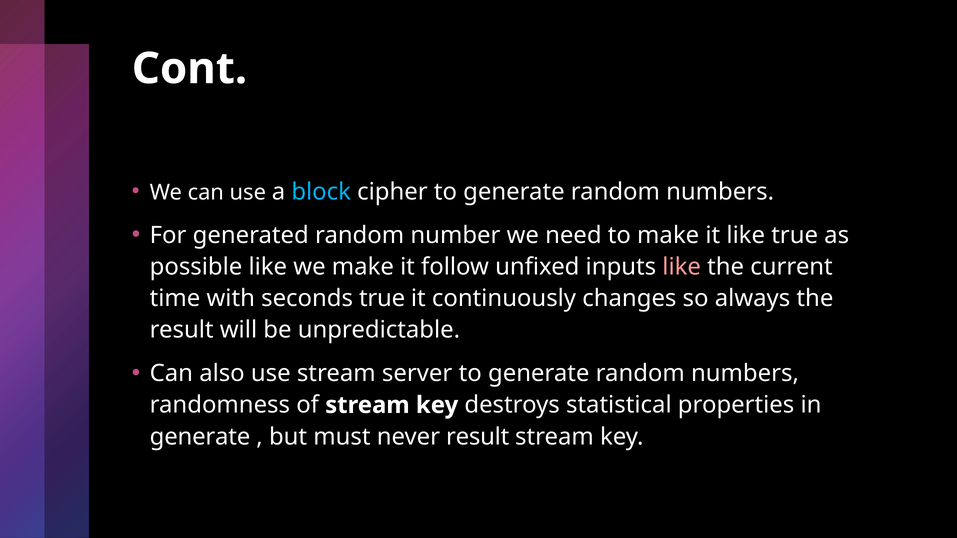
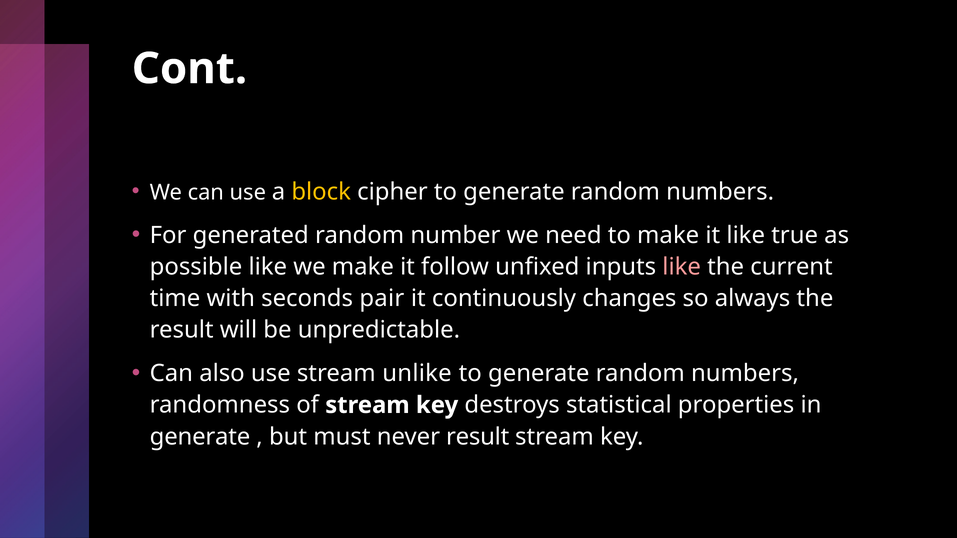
block colour: light blue -> yellow
seconds true: true -> pair
server: server -> unlike
